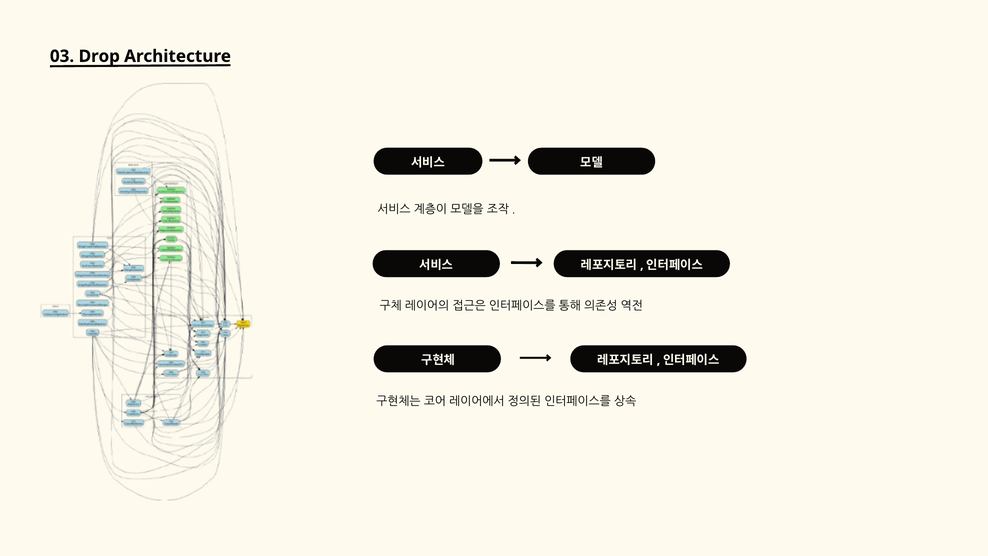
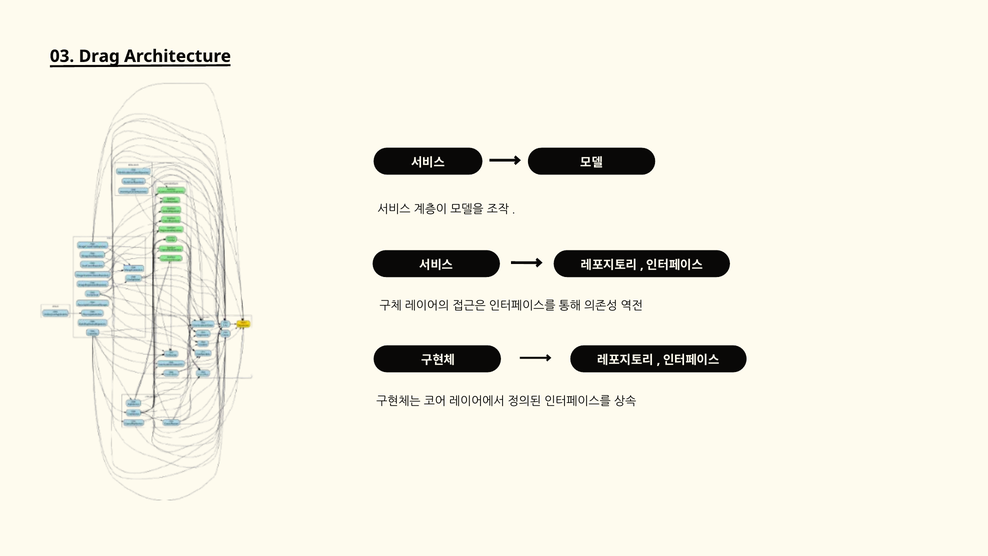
Drop: Drop -> Drag
